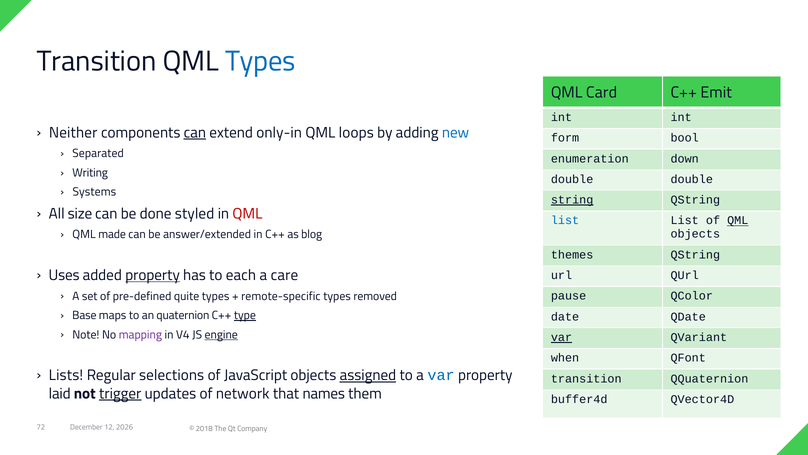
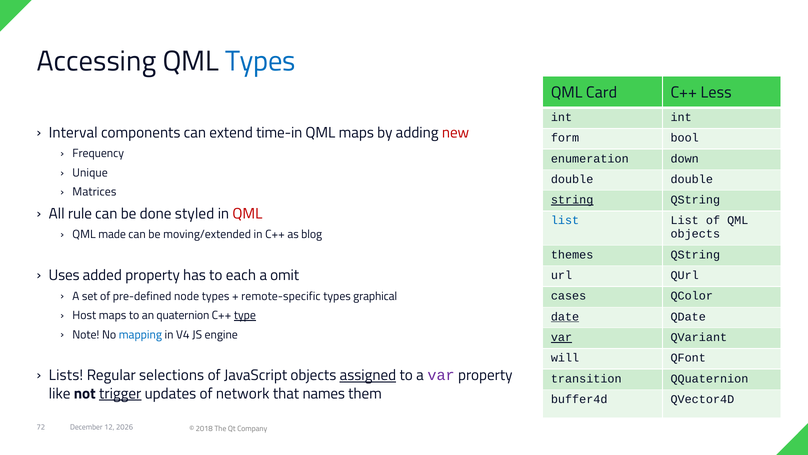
Transition at (96, 61): Transition -> Accessing
Emit: Emit -> Less
Neither: Neither -> Interval
can at (195, 132) underline: present -> none
only-in: only-in -> time-in
QML loops: loops -> maps
new colour: blue -> red
Separated: Separated -> Frequency
Writing: Writing -> Unique
Systems: Systems -> Matrices
size: size -> rule
QML at (738, 220) underline: present -> none
answer/extended: answer/extended -> moving/extended
property at (153, 275) underline: present -> none
care: care -> omit
pause: pause -> cases
quite: quite -> node
removed: removed -> graphical
Base: Base -> Host
date underline: none -> present
mapping colour: purple -> blue
engine underline: present -> none
when: when -> will
var at (441, 375) colour: blue -> purple
laid: laid -> like
